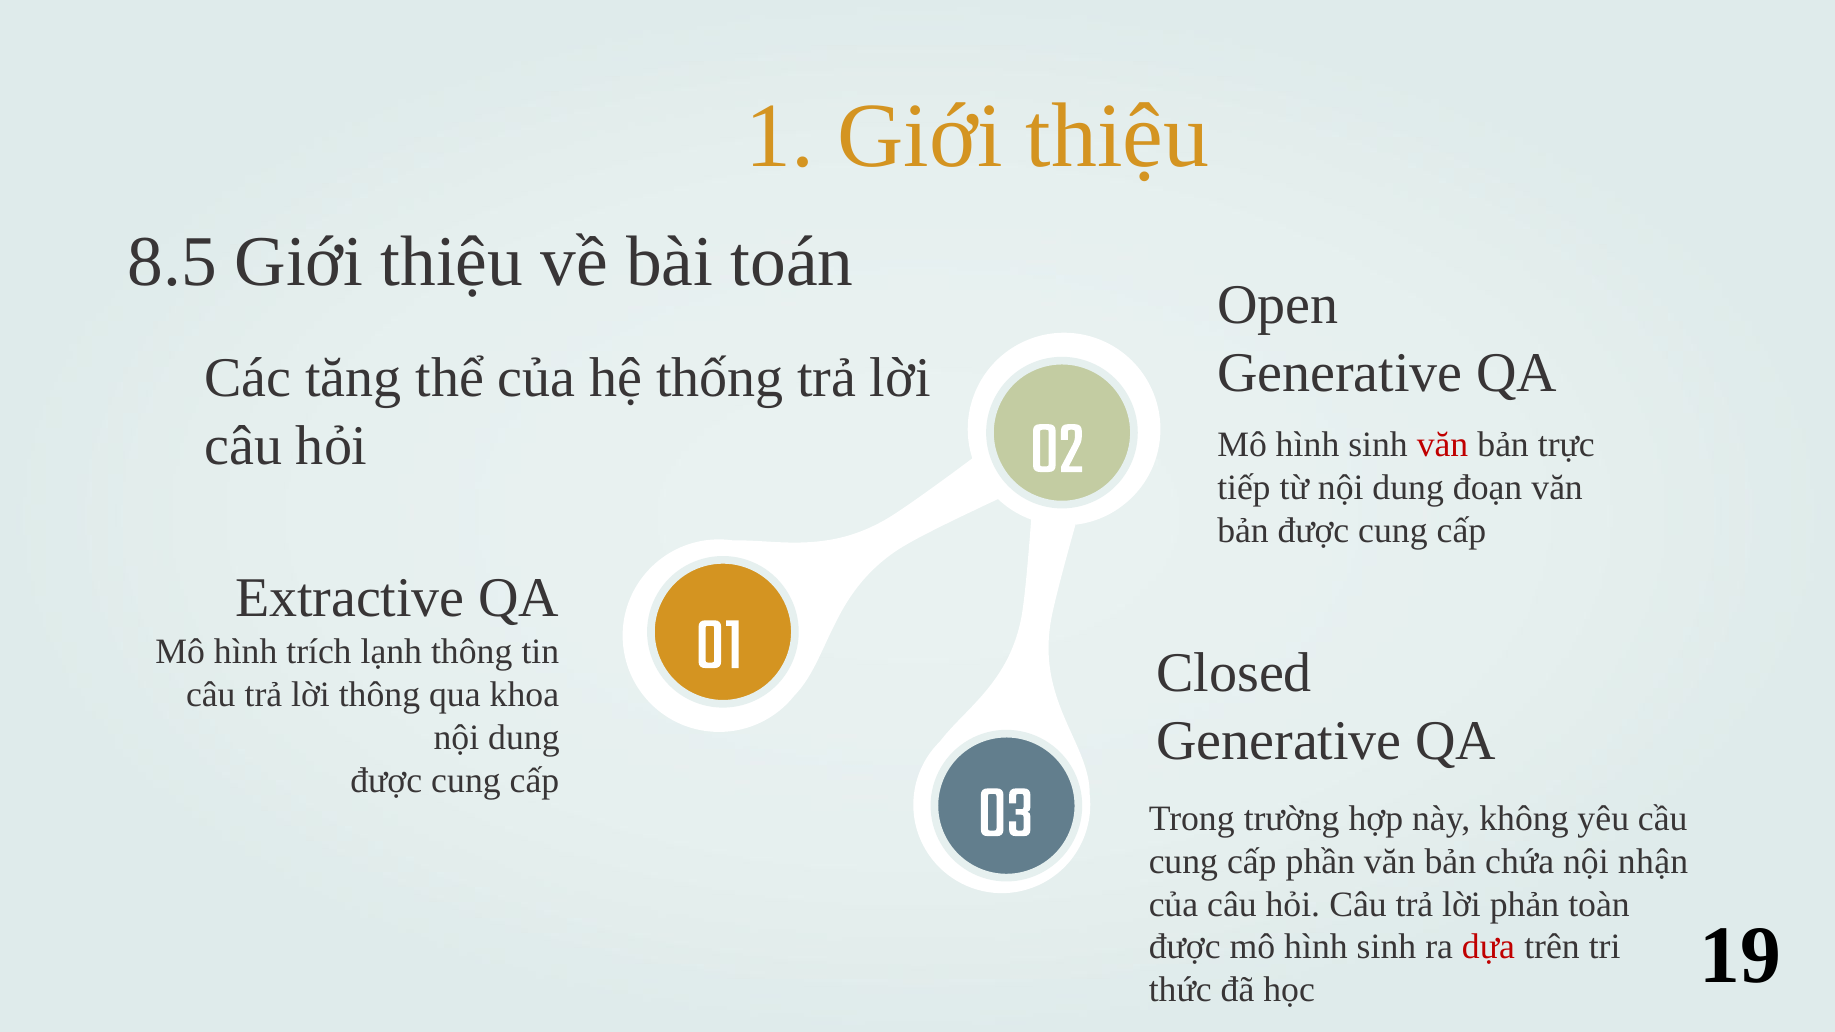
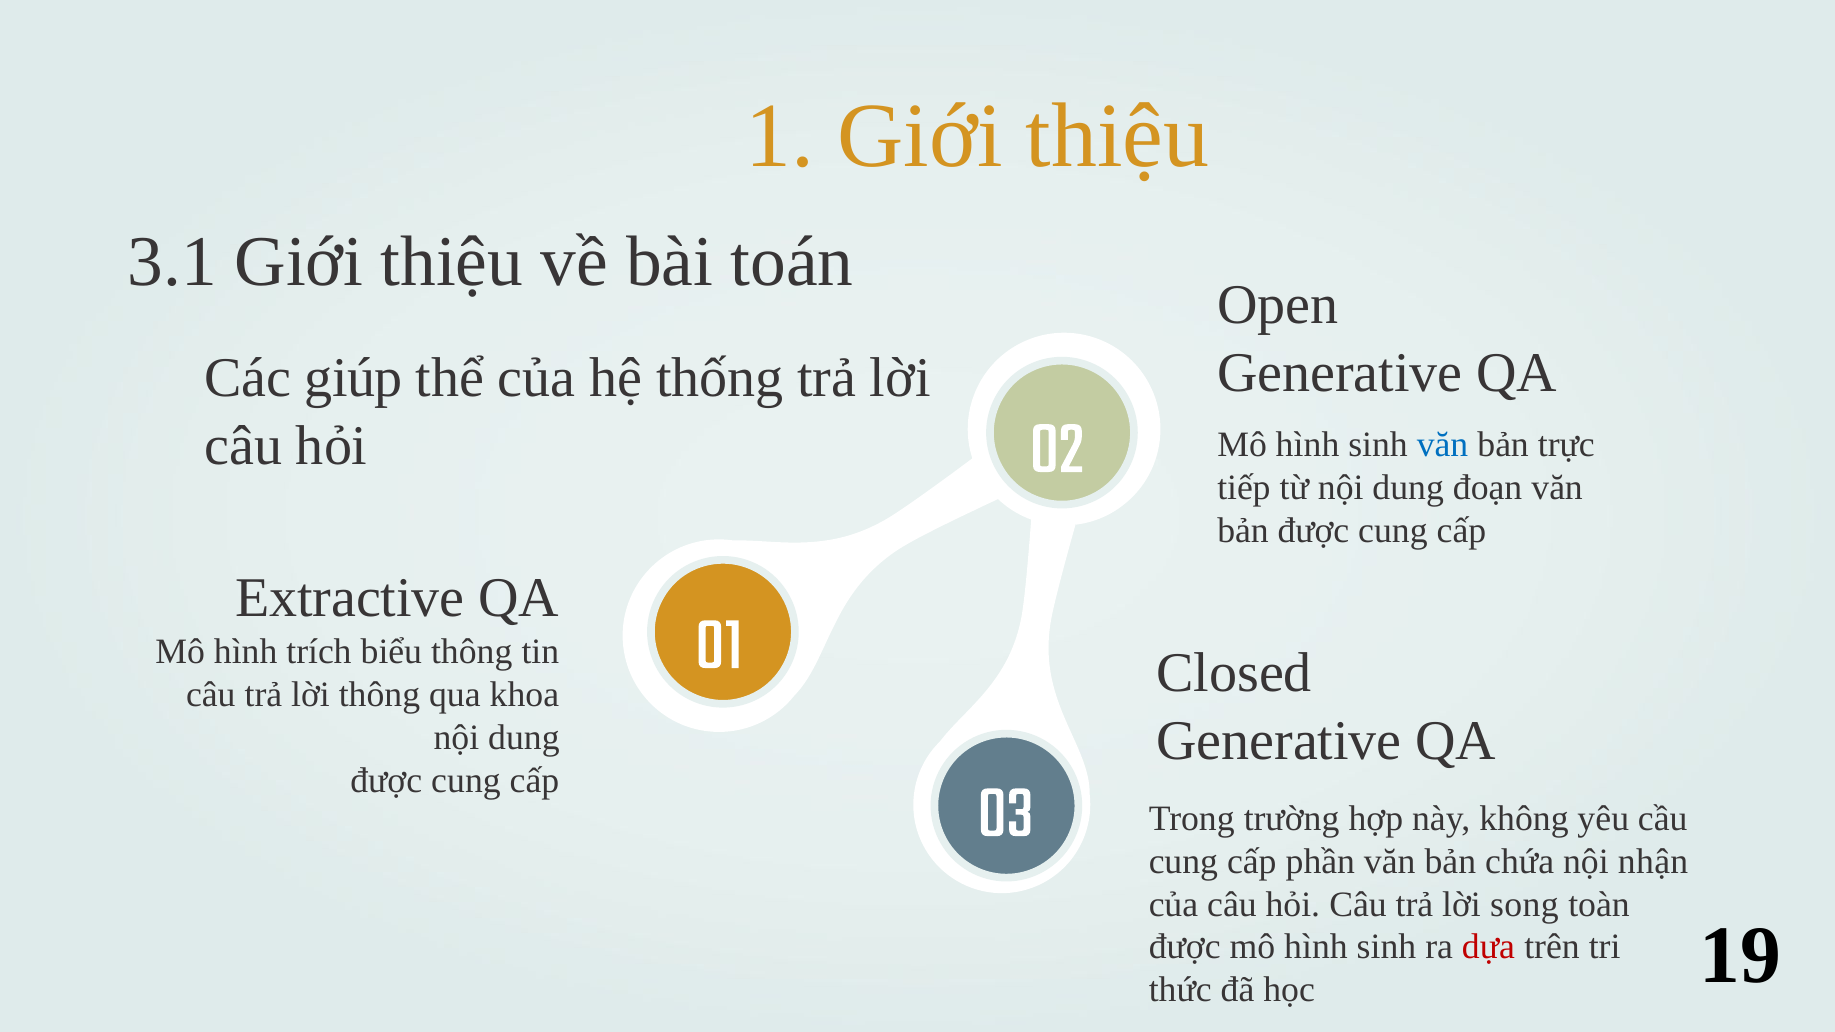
8.5: 8.5 -> 3.1
tăng: tăng -> giúp
văn at (1443, 445) colour: red -> blue
lạnh: lạnh -> biểu
phản: phản -> song
